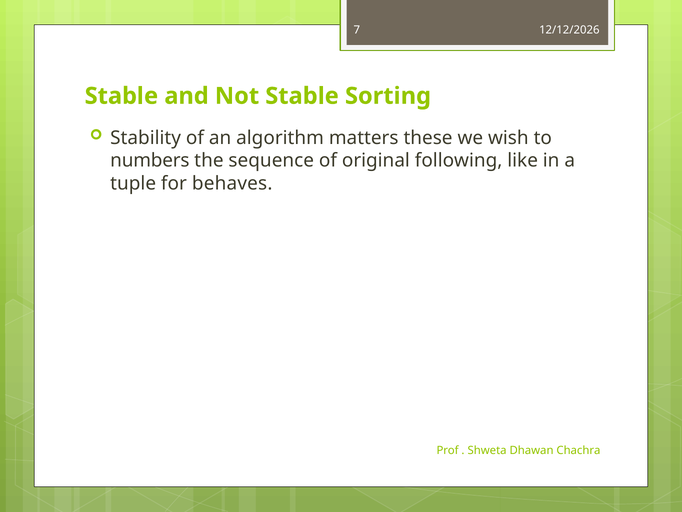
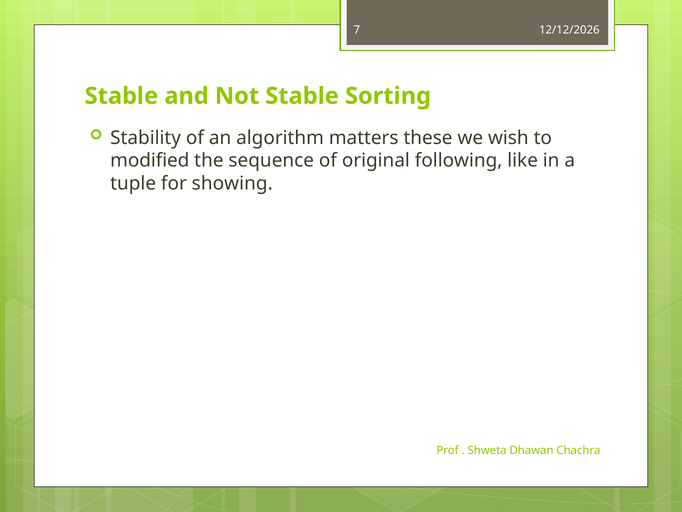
numbers: numbers -> modified
behaves: behaves -> showing
